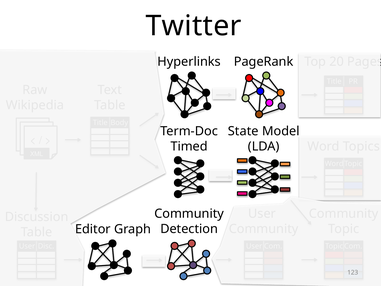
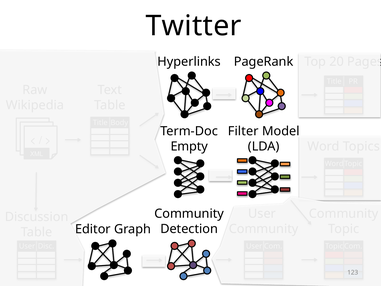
State: State -> Filter
Timed: Timed -> Empty
